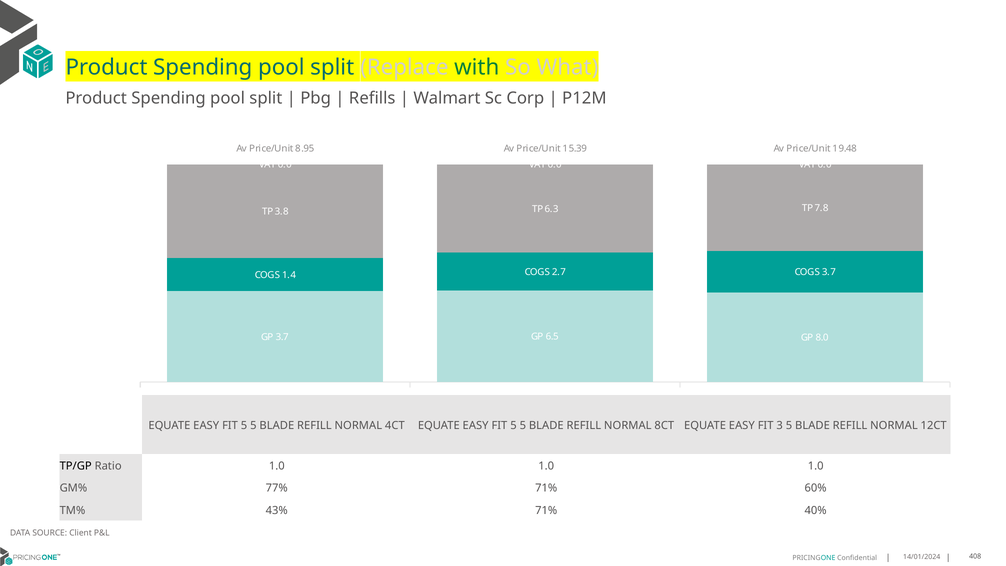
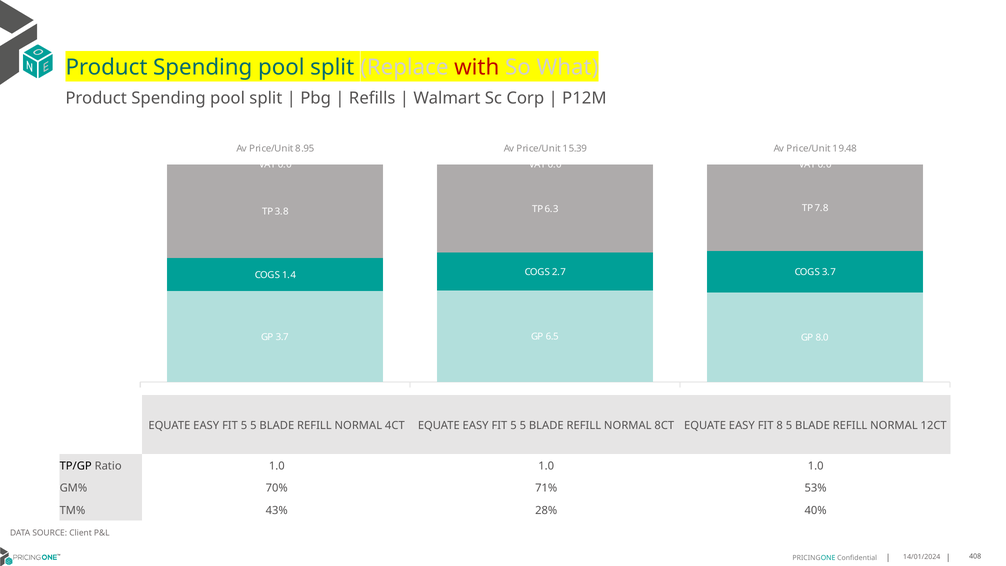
with colour: green -> red
3: 3 -> 8
77%: 77% -> 70%
60%: 60% -> 53%
43% 71%: 71% -> 28%
